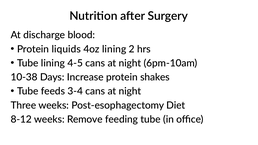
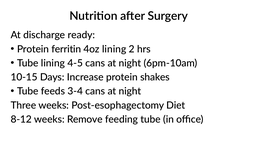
blood: blood -> ready
liquids: liquids -> ferritin
10-38: 10-38 -> 10-15
